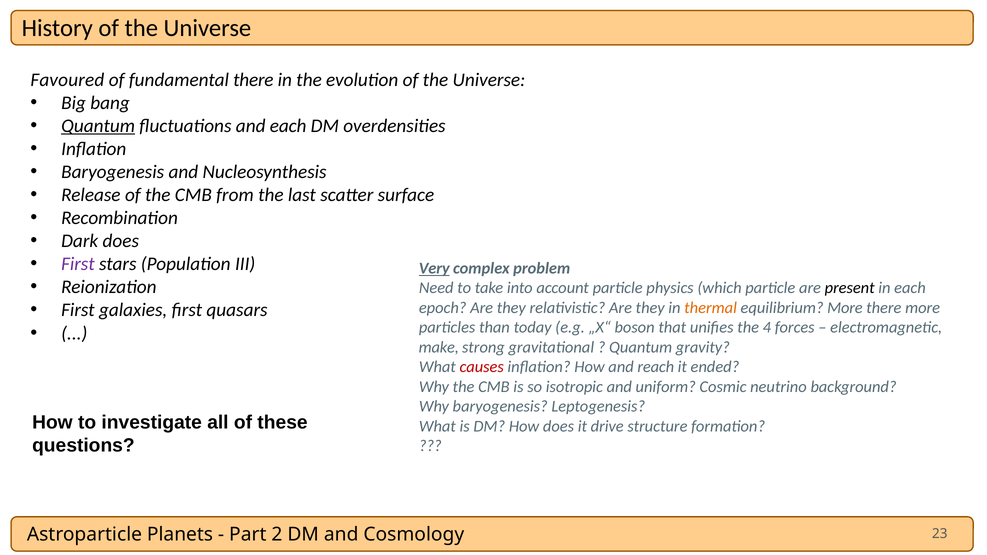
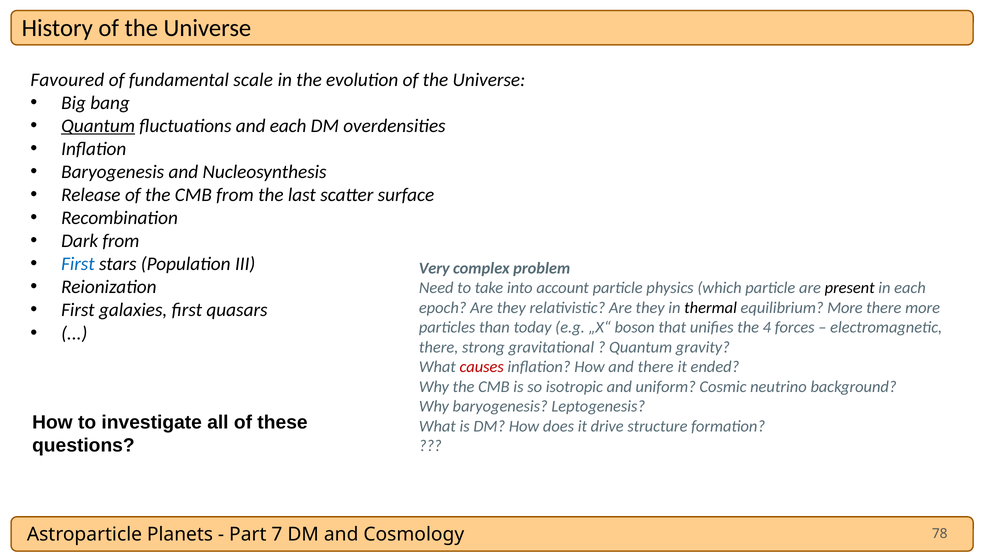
fundamental there: there -> scale
Dark does: does -> from
First at (78, 264) colour: purple -> blue
Very underline: present -> none
thermal colour: orange -> black
make at (439, 347): make -> there
and reach: reach -> there
2: 2 -> 7
23: 23 -> 78
